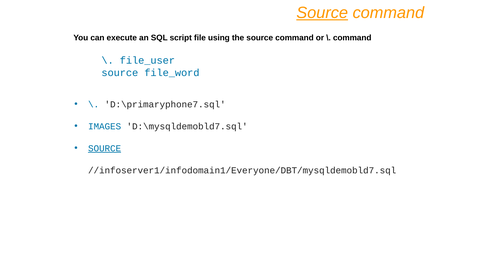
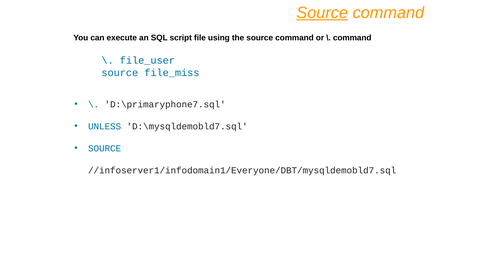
file_word: file_word -> file_miss
IMAGES: IMAGES -> UNLESS
SOURCE at (105, 148) underline: present -> none
